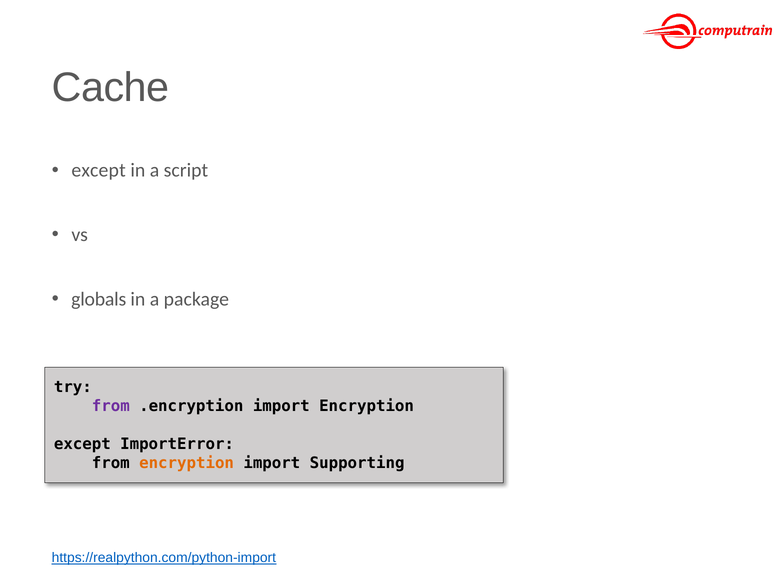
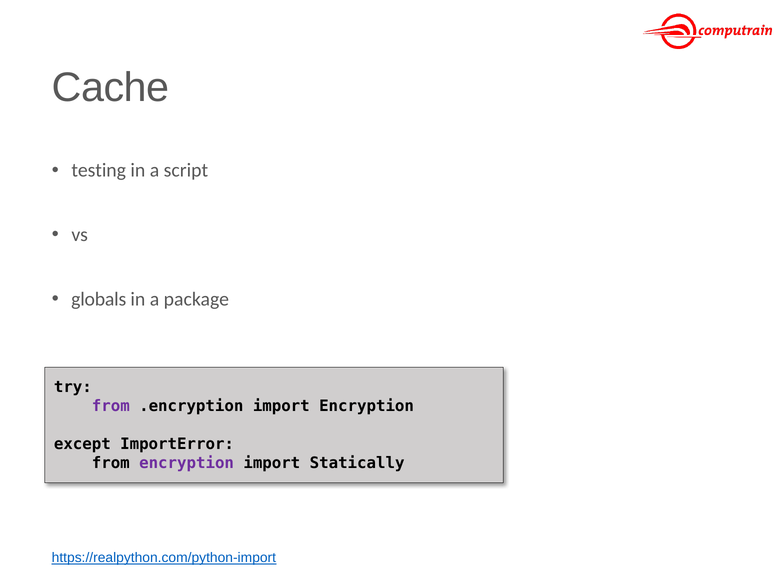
except at (99, 170): except -> testing
encryption at (187, 463) colour: orange -> purple
Supporting: Supporting -> Statically
